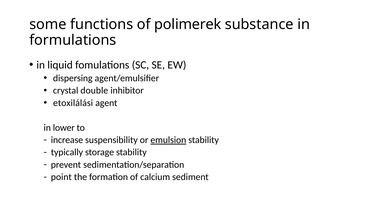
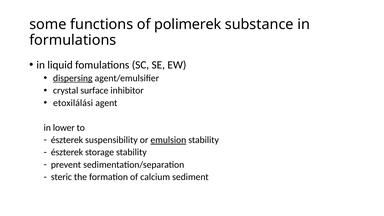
dispersing underline: none -> present
double: double -> surface
increase at (67, 140): increase -> észterek
typically at (67, 152): typically -> észterek
point: point -> steric
